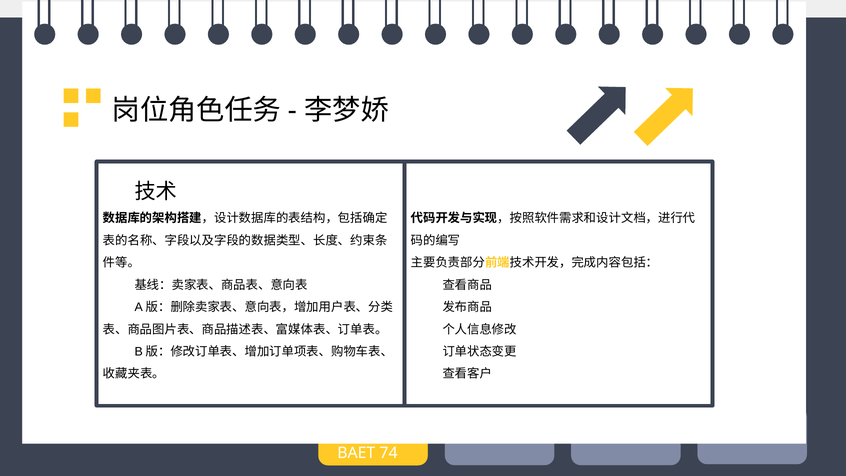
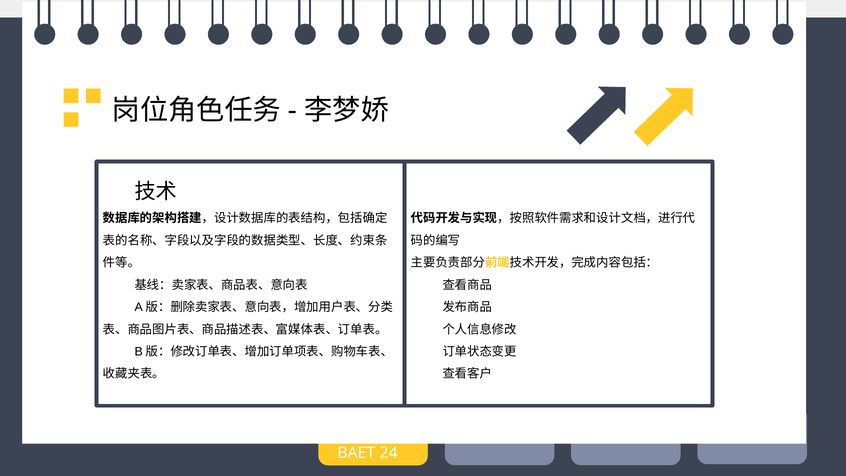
74: 74 -> 24
